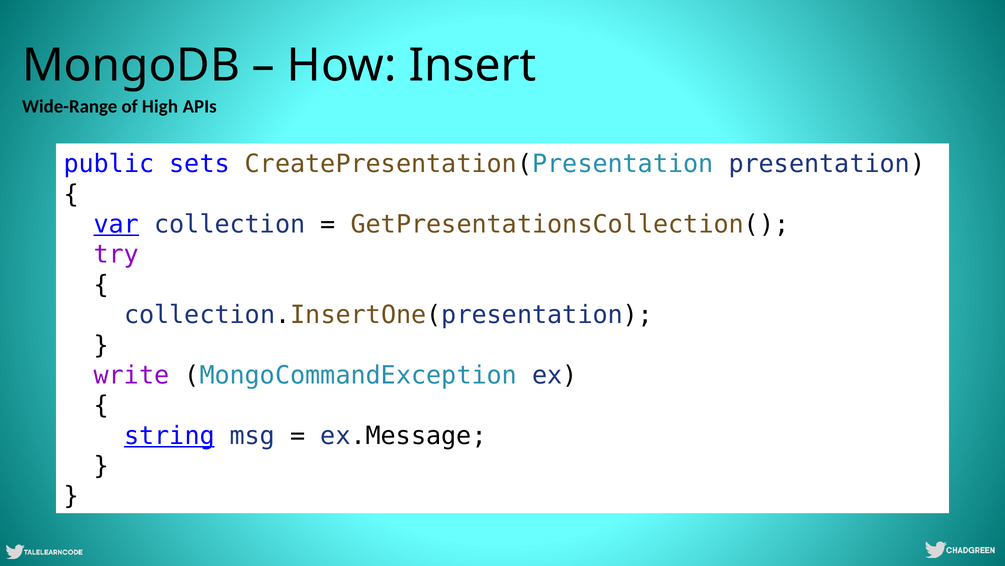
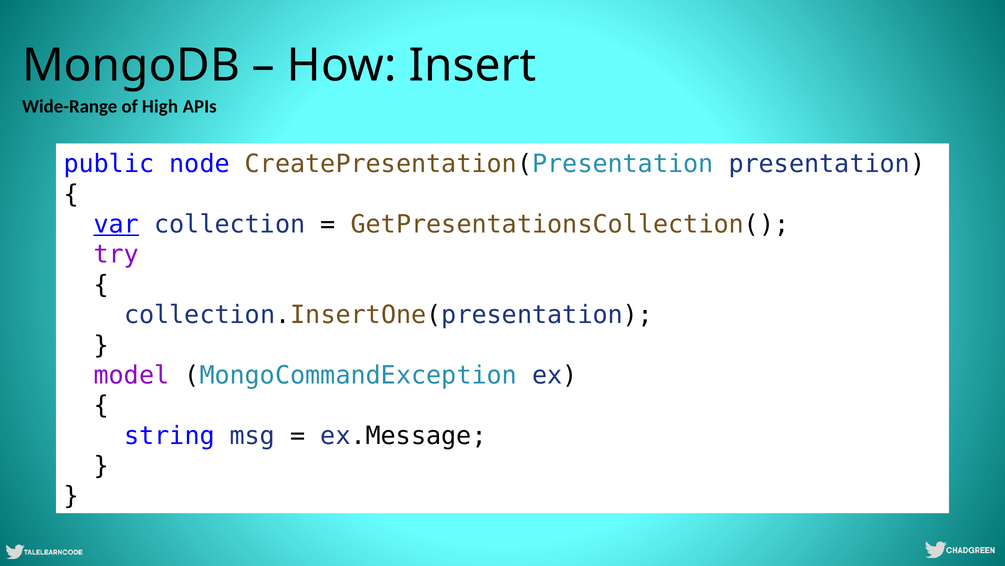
sets: sets -> node
write: write -> model
string underline: present -> none
